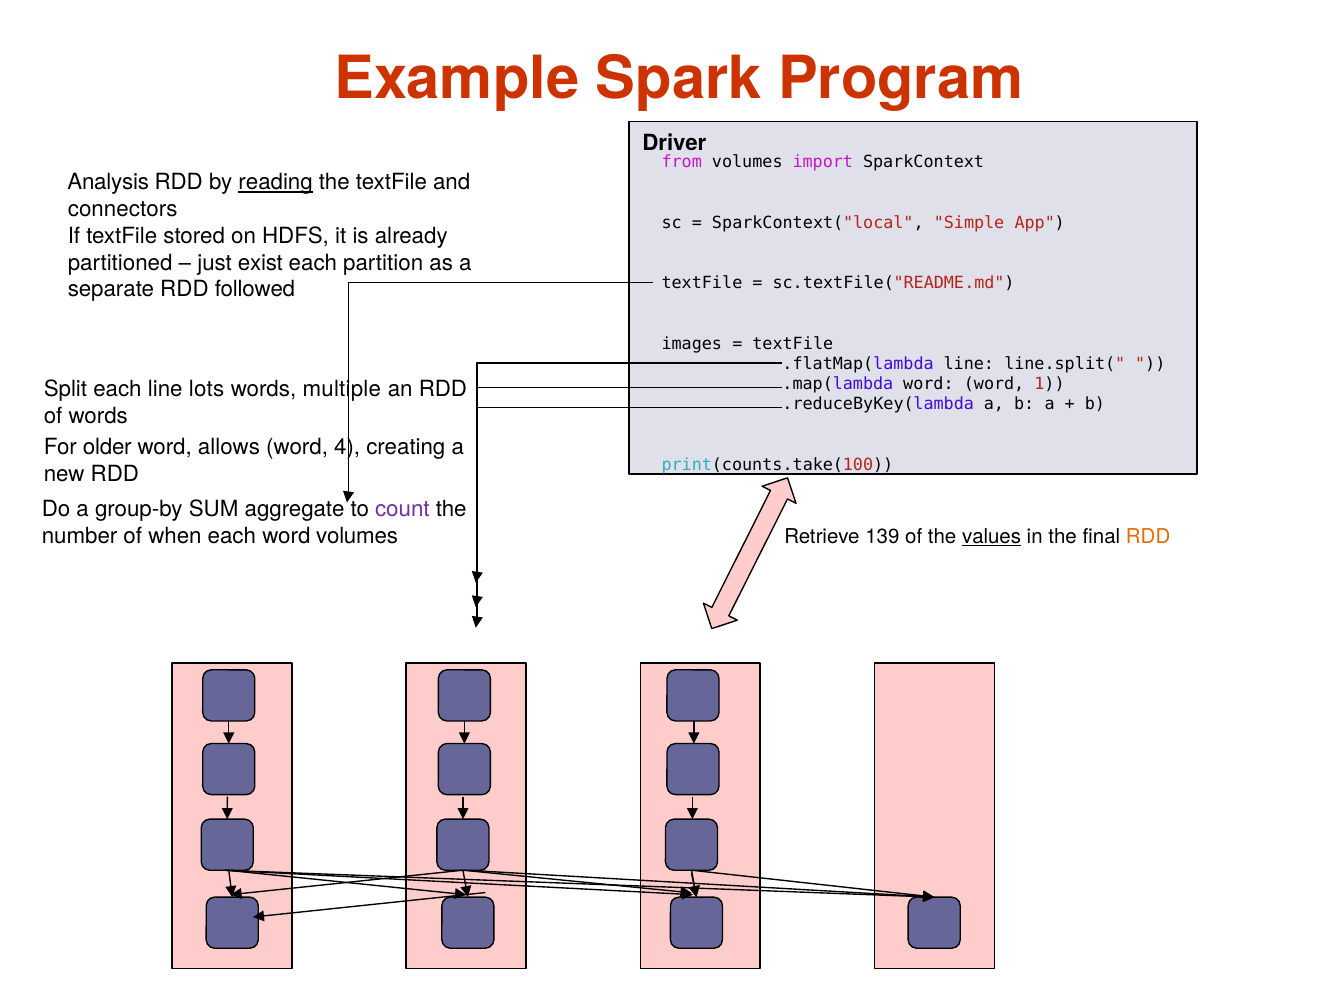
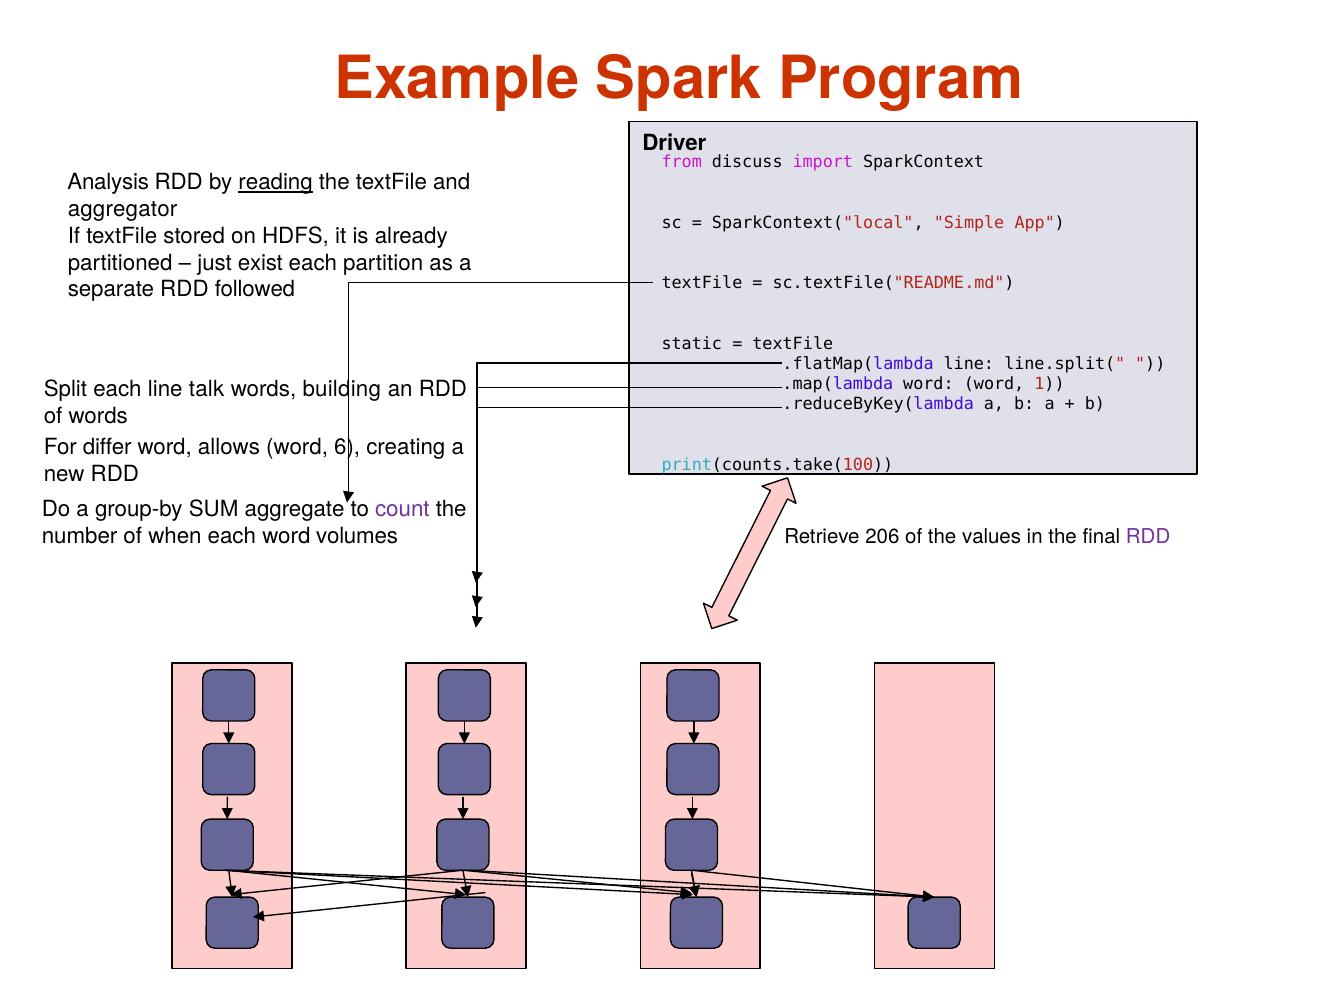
from volumes: volumes -> discuss
connectors: connectors -> aggregator
images: images -> static
lots: lots -> talk
multiple: multiple -> building
older: older -> differ
4: 4 -> 6
139: 139 -> 206
values underline: present -> none
RDD at (1148, 537) colour: orange -> purple
